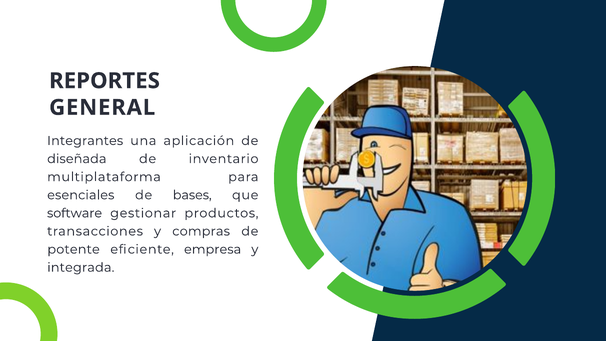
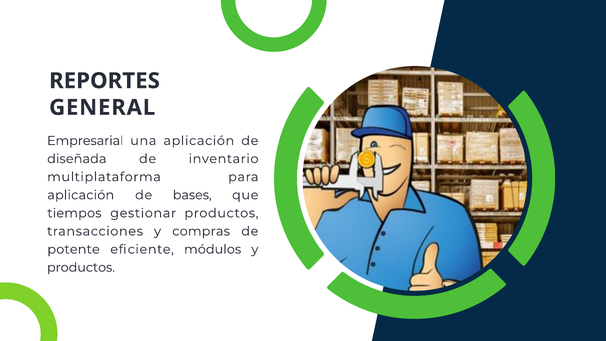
Integrantes: Integrantes -> Empresarial
esenciales at (81, 195): esenciales -> aplicación
software: software -> tiempos
empresa: empresa -> módulos
integrada at (81, 267): integrada -> productos
